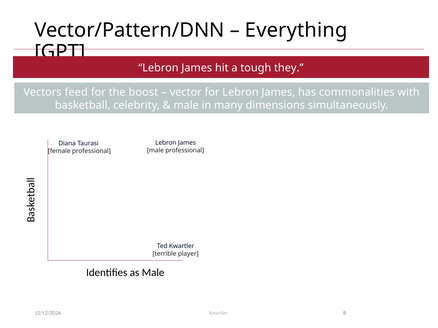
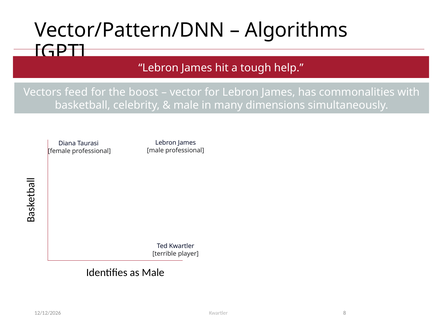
Everything: Everything -> Algorithms
they: they -> help
